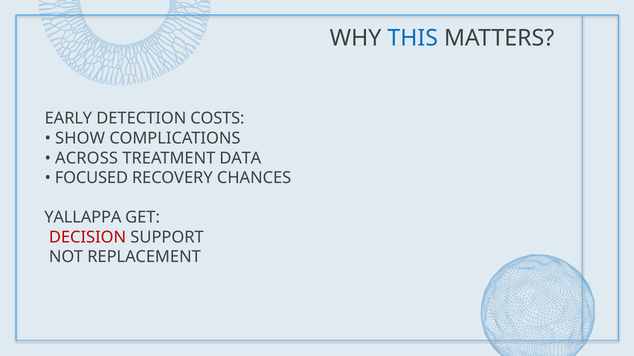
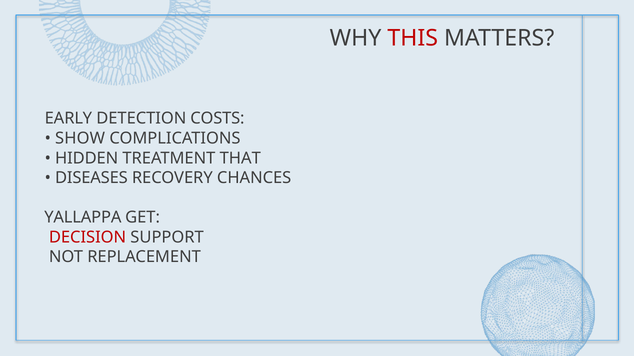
THIS colour: blue -> red
ACROSS: ACROSS -> HIDDEN
DATA: DATA -> THAT
FOCUSED: FOCUSED -> DISEASES
